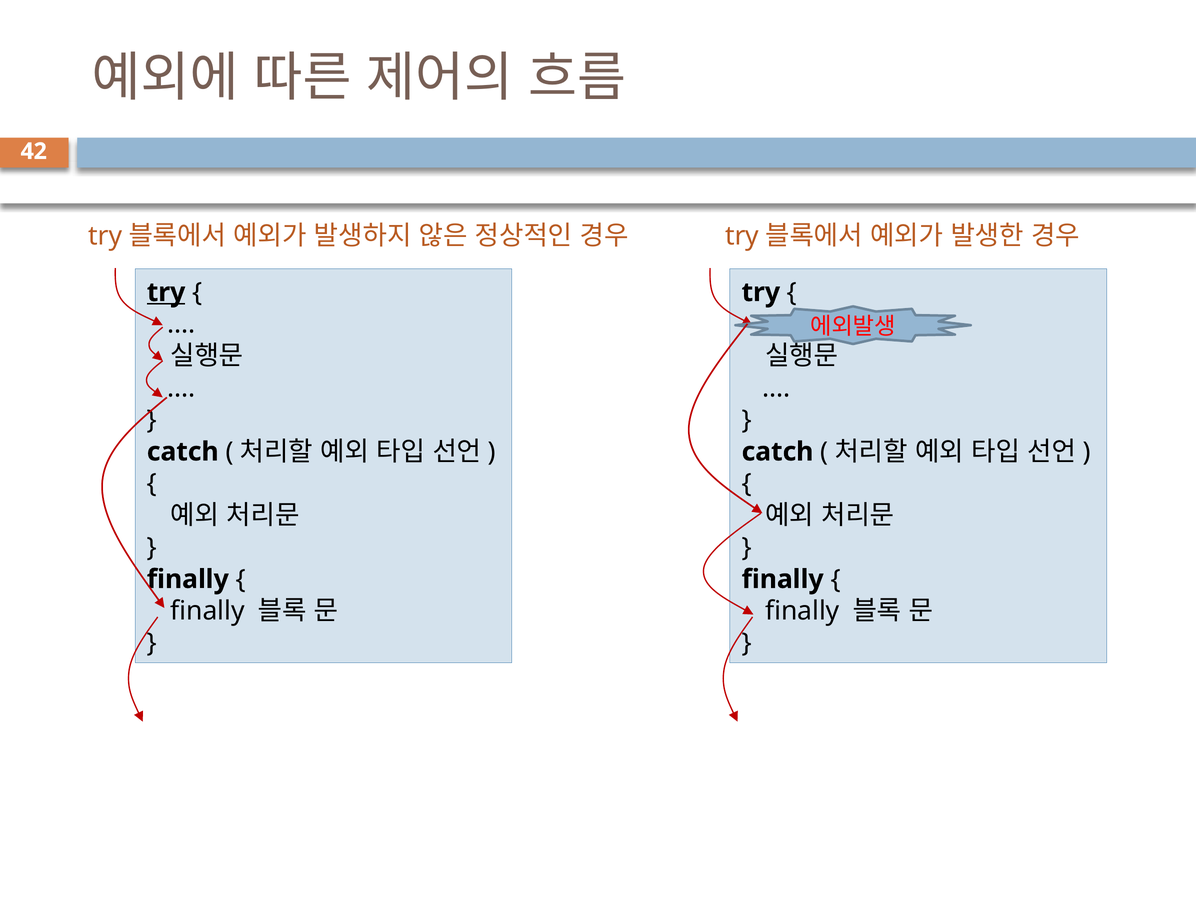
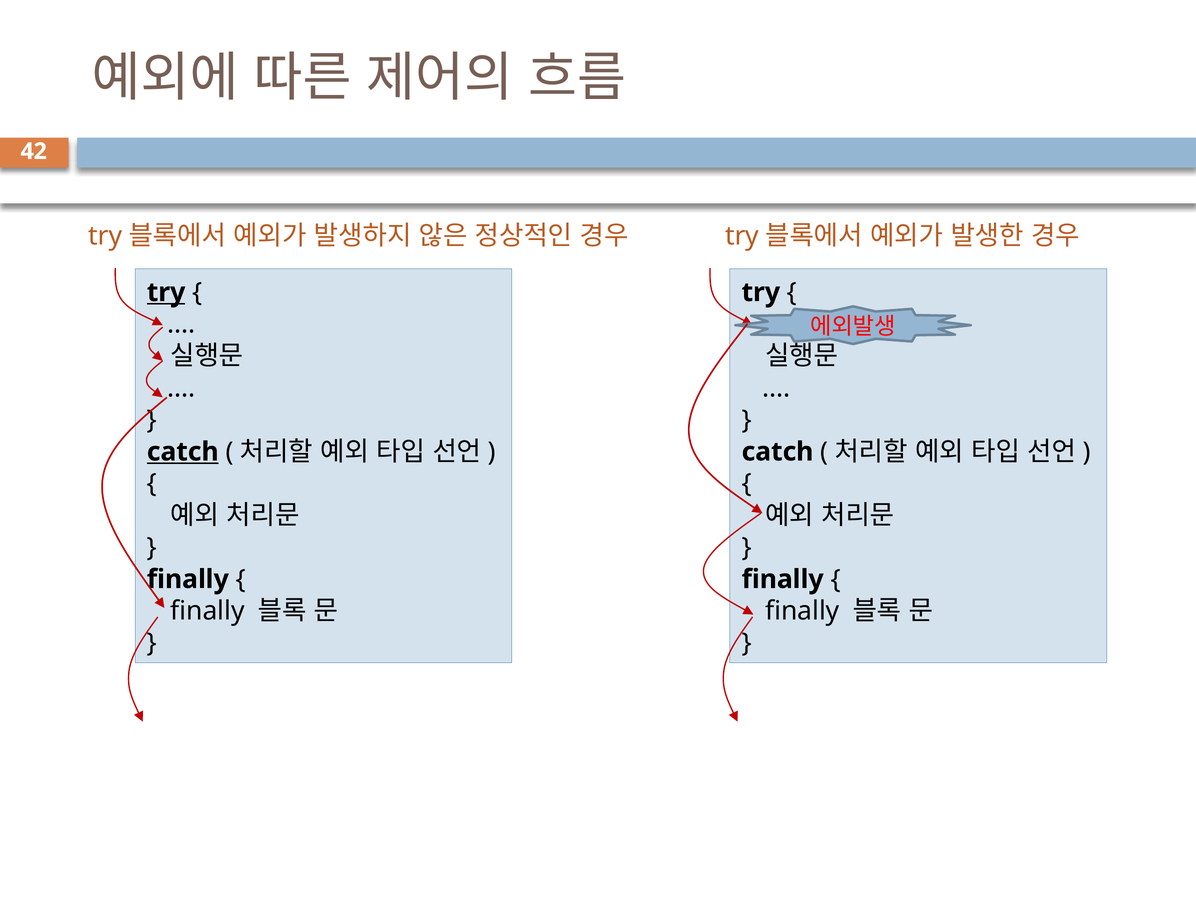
catch at (183, 452) underline: none -> present
